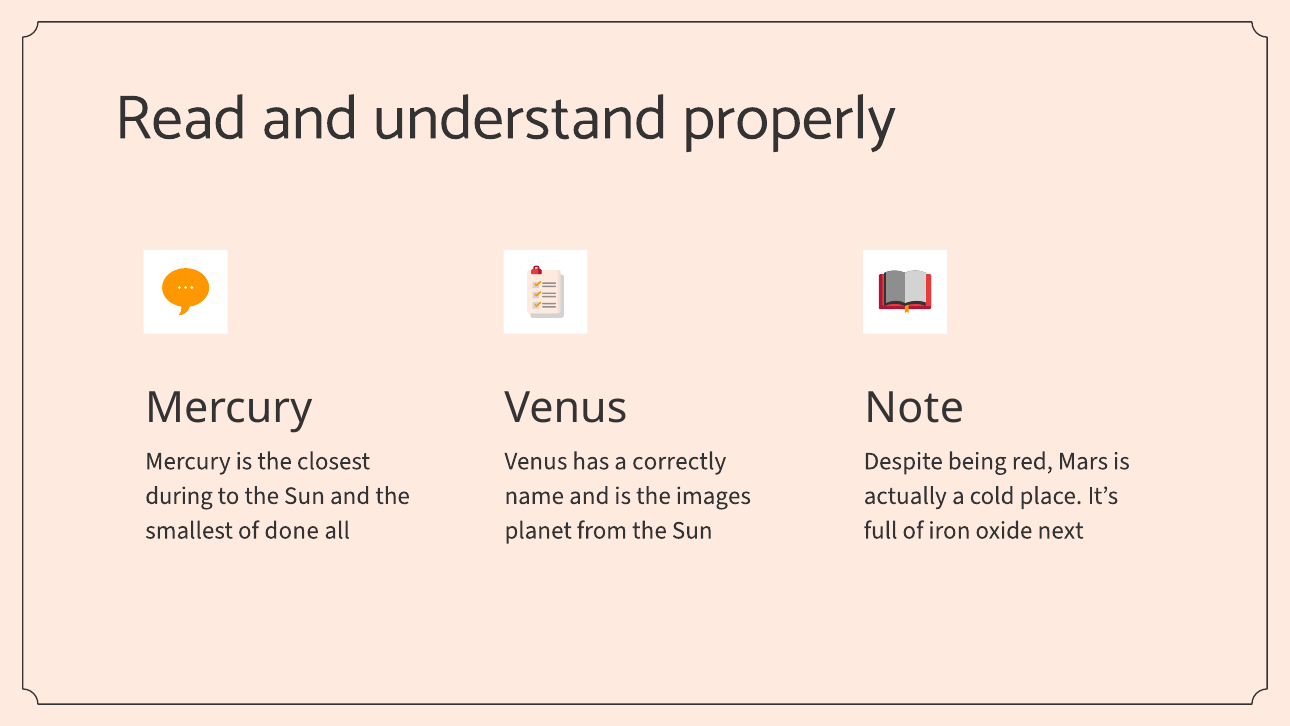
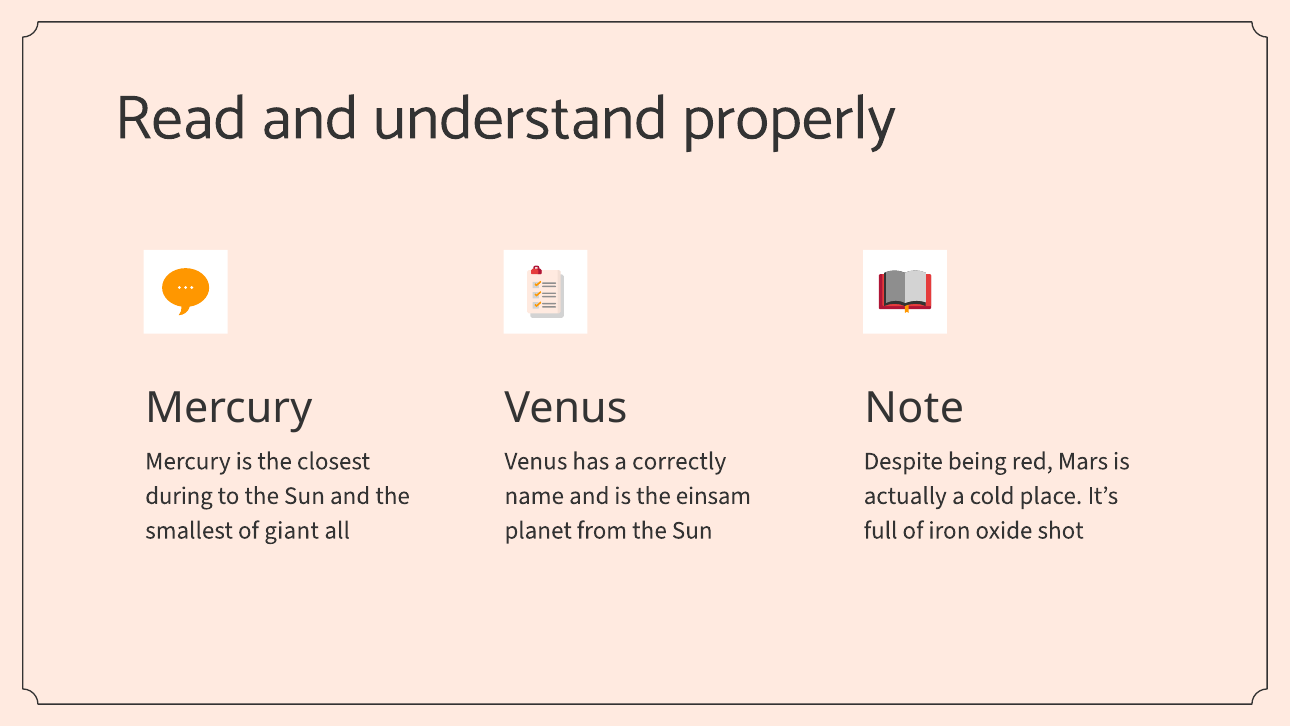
images: images -> einsam
done: done -> giant
next: next -> shot
